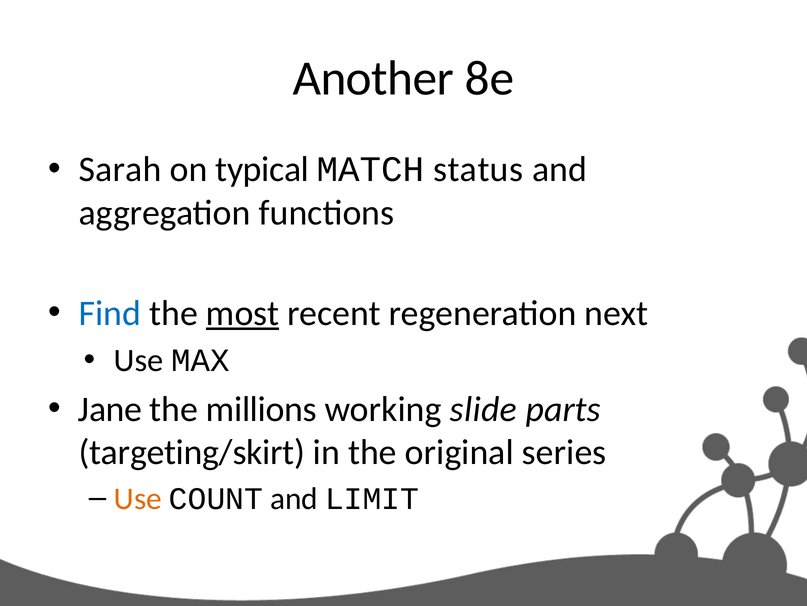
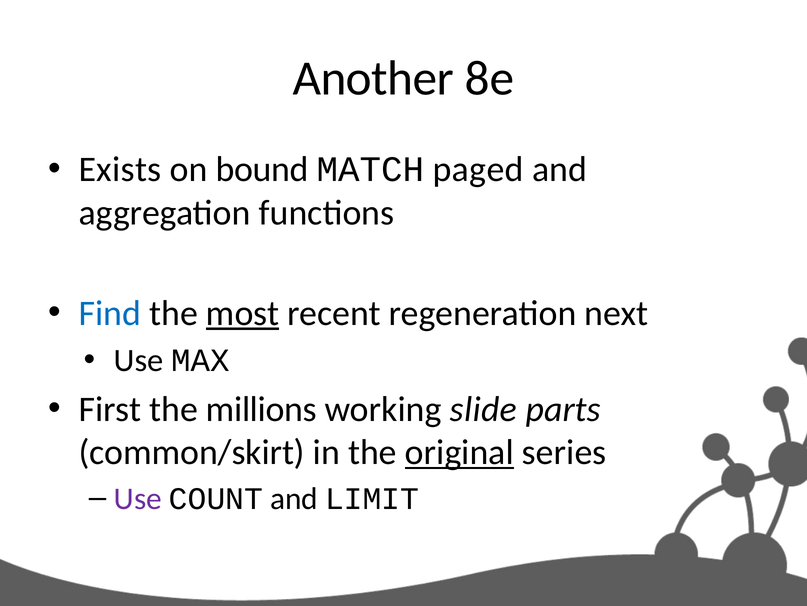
Sarah: Sarah -> Exists
typical: typical -> bound
status: status -> paged
Jane: Jane -> First
targeting/skirt: targeting/skirt -> common/skirt
original underline: none -> present
Use at (138, 498) colour: orange -> purple
